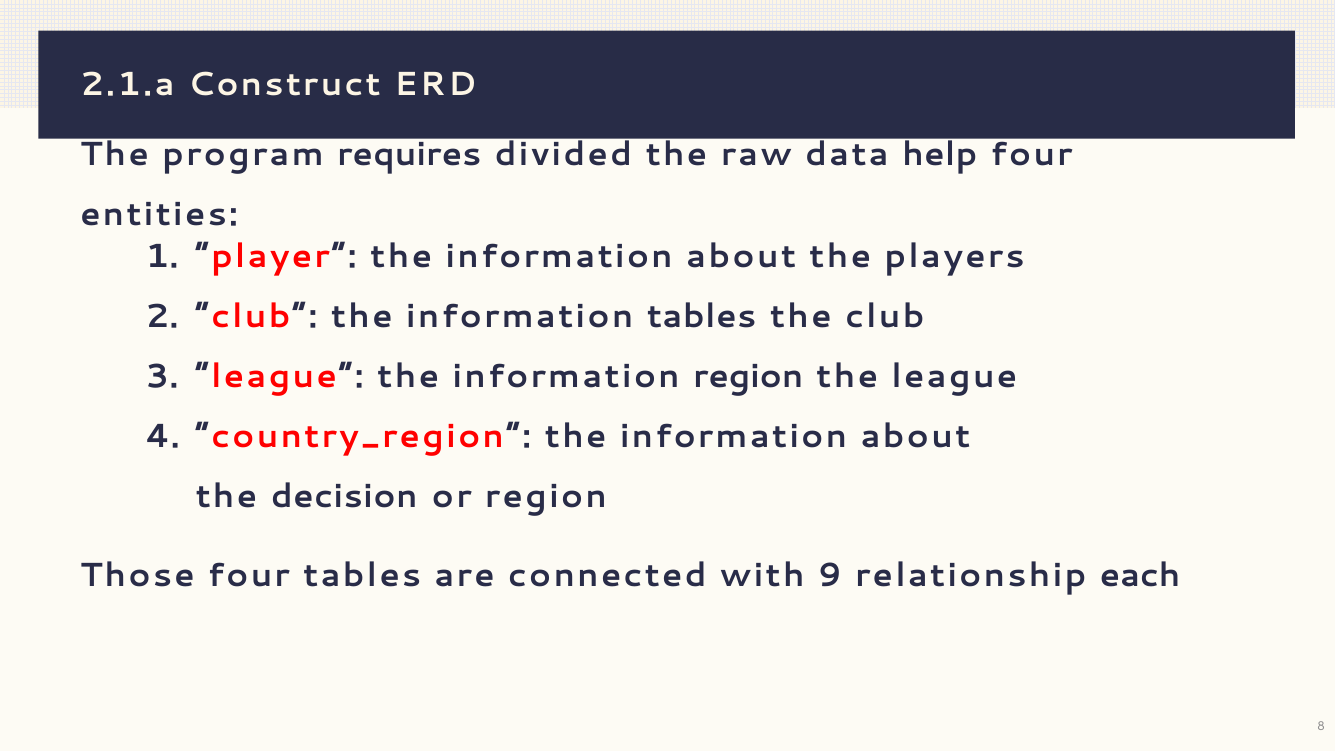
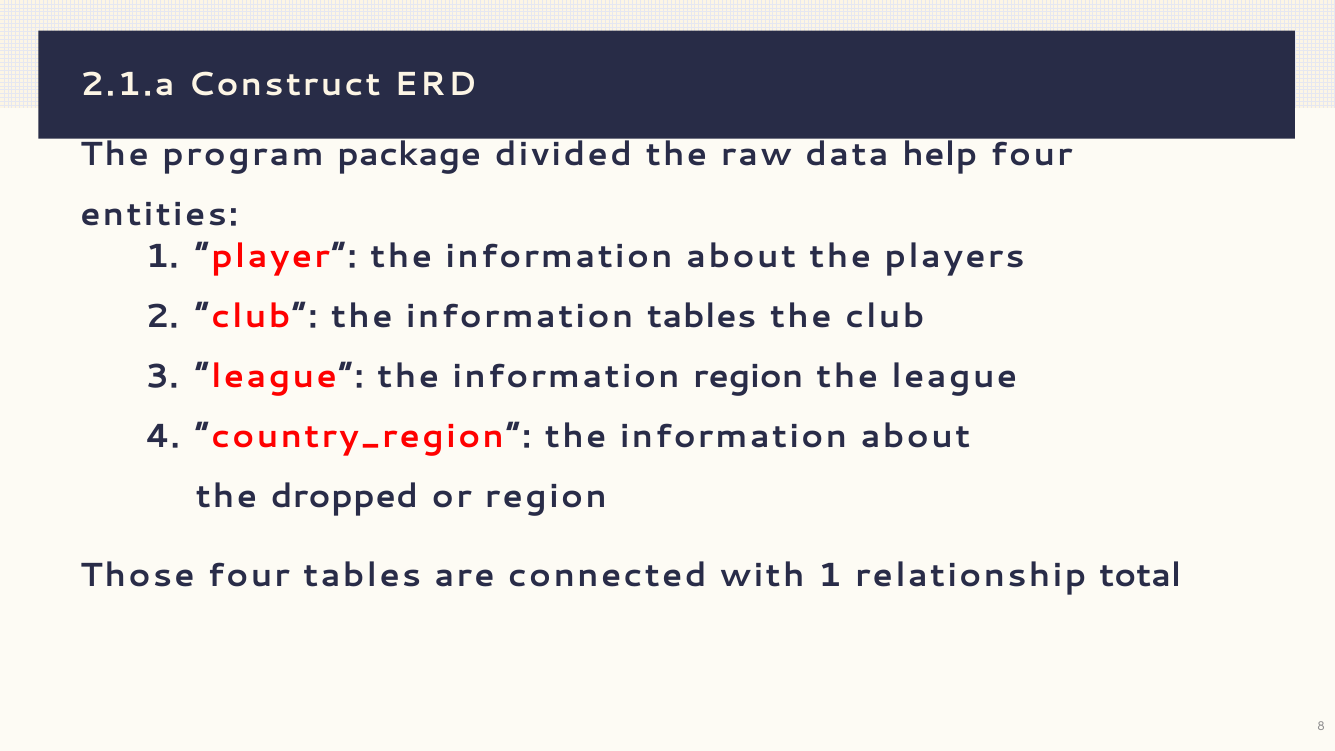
requires: requires -> package
decision: decision -> dropped
with 9: 9 -> 1
each: each -> total
